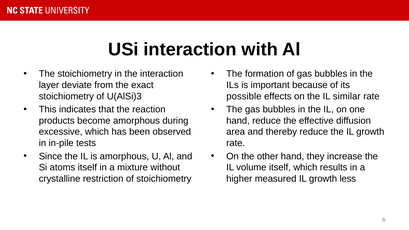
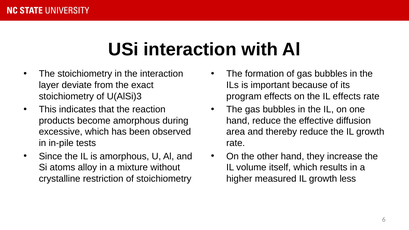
possible: possible -> program
IL similar: similar -> effects
atoms itself: itself -> alloy
